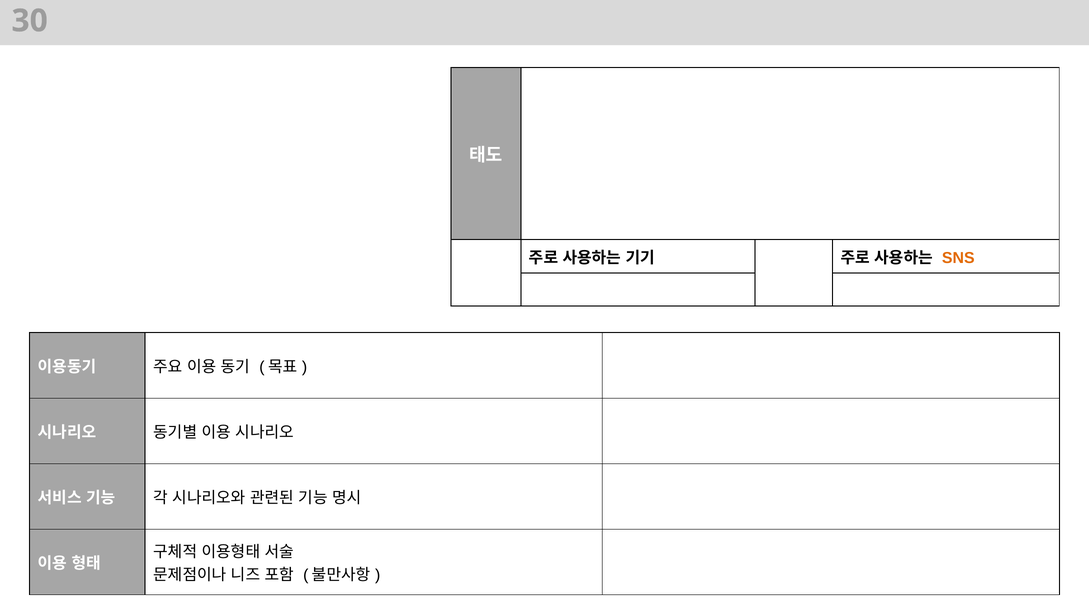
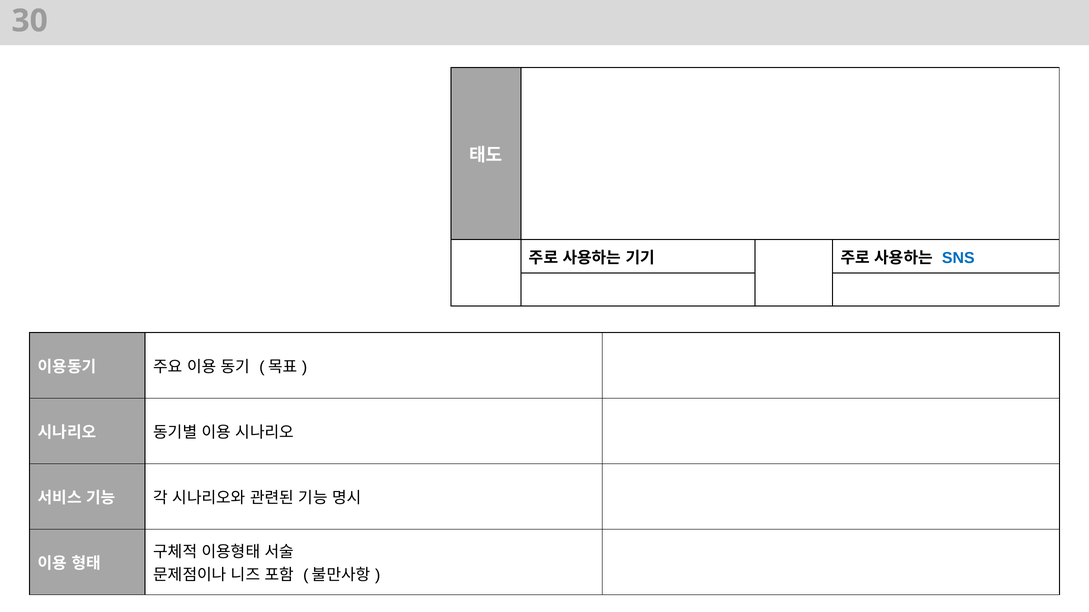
SNS colour: orange -> blue
